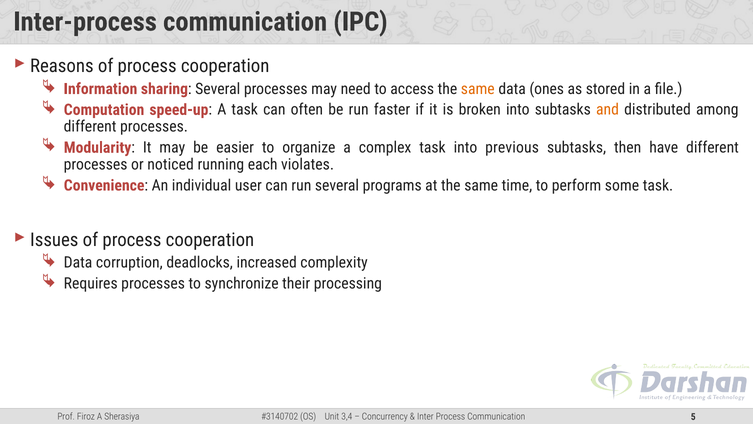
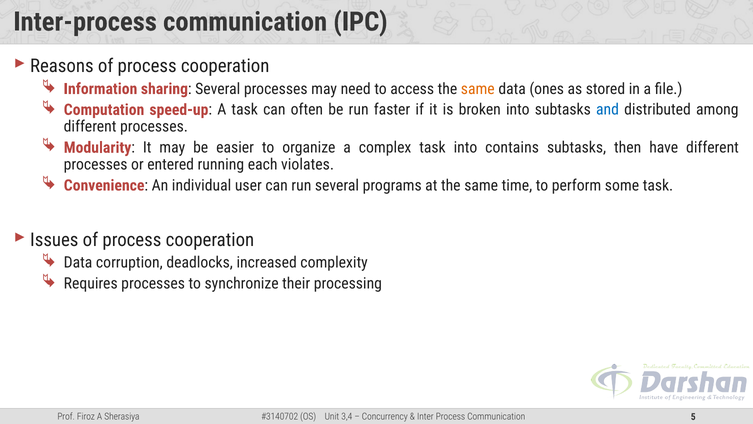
and colour: orange -> blue
previous: previous -> contains
noticed: noticed -> entered
